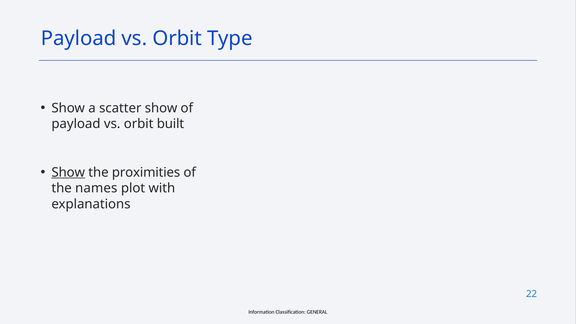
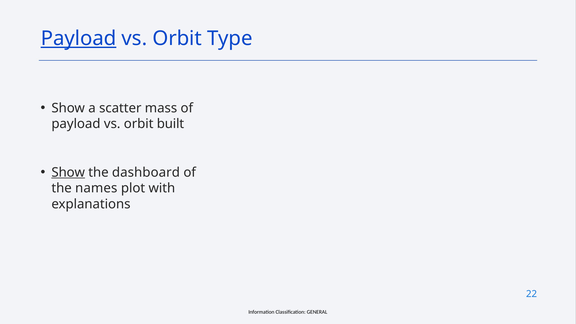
Payload at (79, 38) underline: none -> present
scatter show: show -> mass
proximities: proximities -> dashboard
